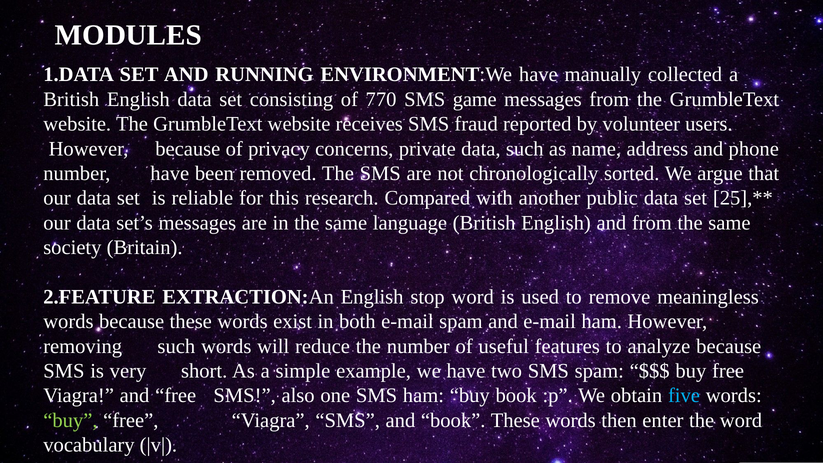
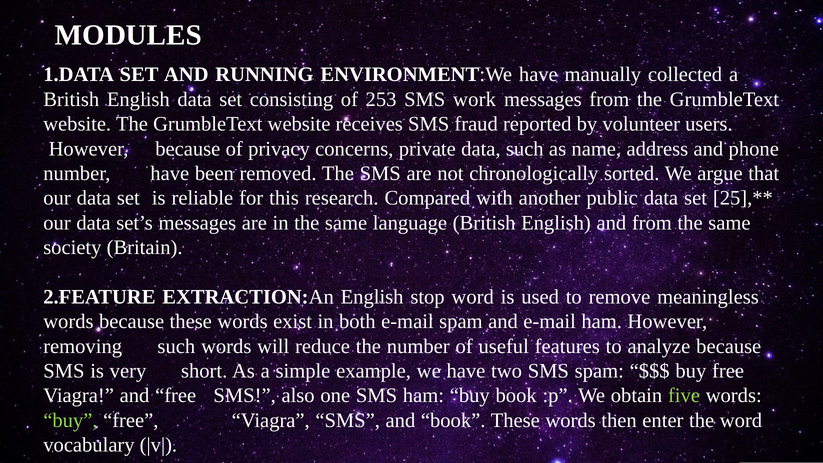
770: 770 -> 253
game: game -> work
five colour: light blue -> light green
